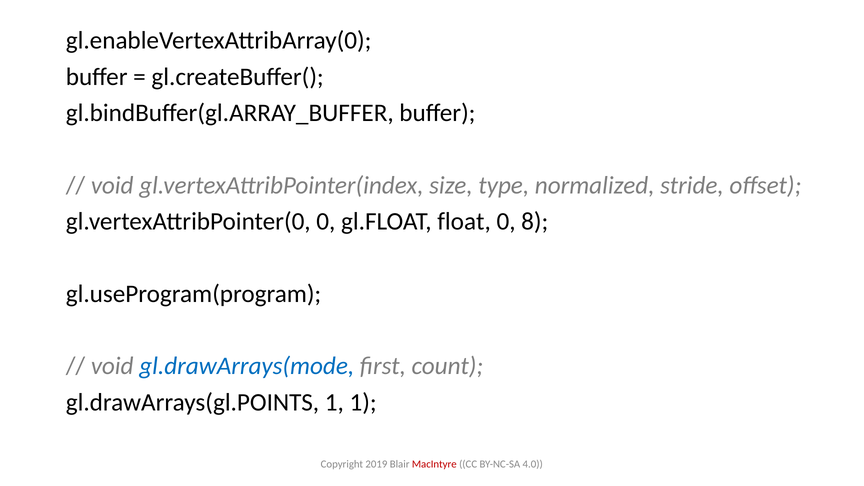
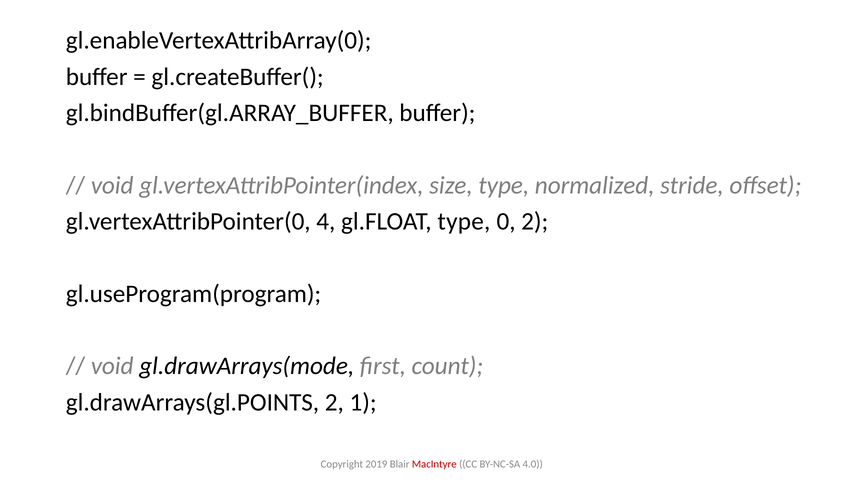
gl.vertexAttribPointer(0 0: 0 -> 4
gl.FLOAT float: float -> type
0 8: 8 -> 2
gl.drawArrays(mode colour: blue -> black
gl.drawArrays(gl.POINTS 1: 1 -> 2
